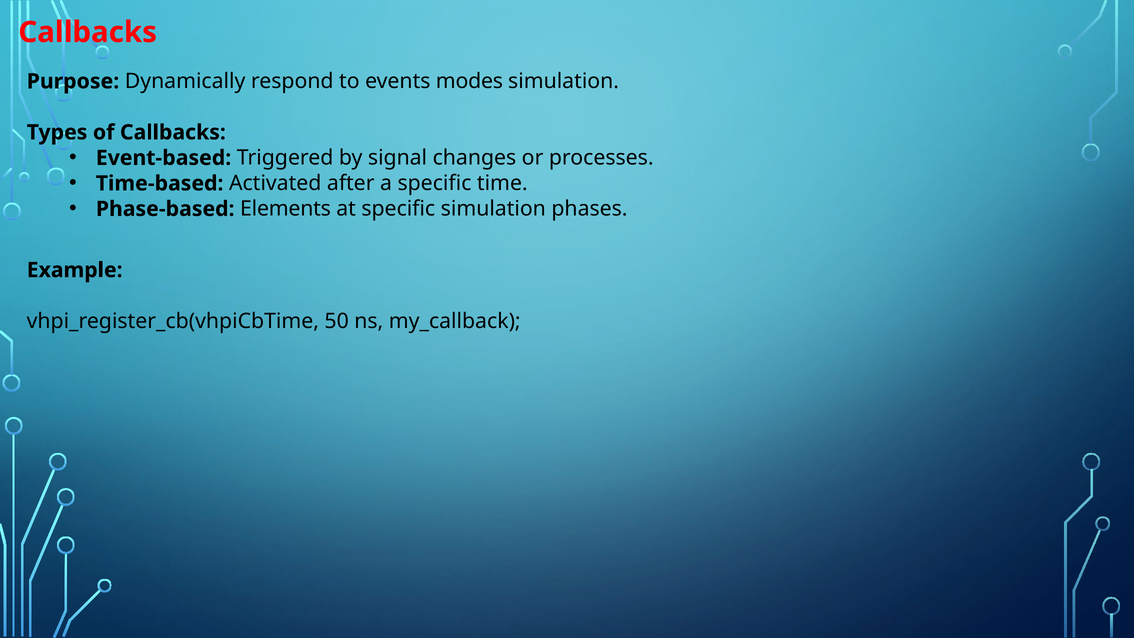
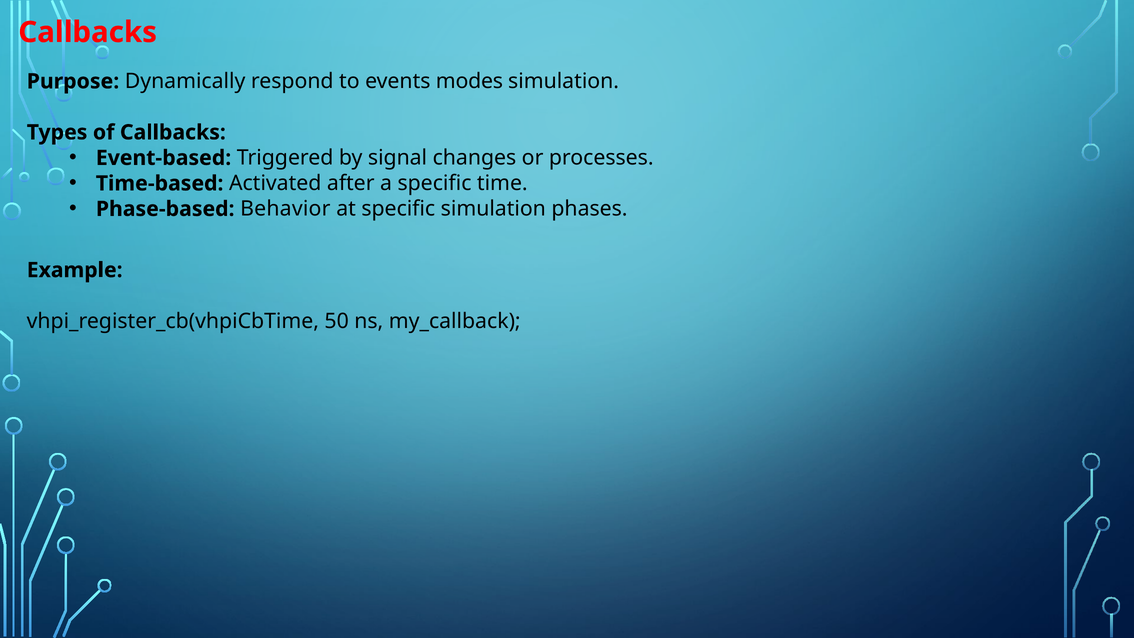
Elements: Elements -> Behavior
